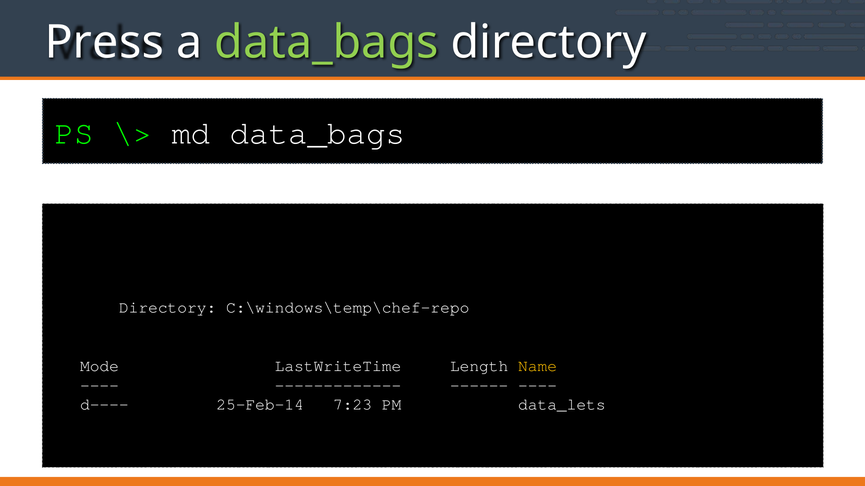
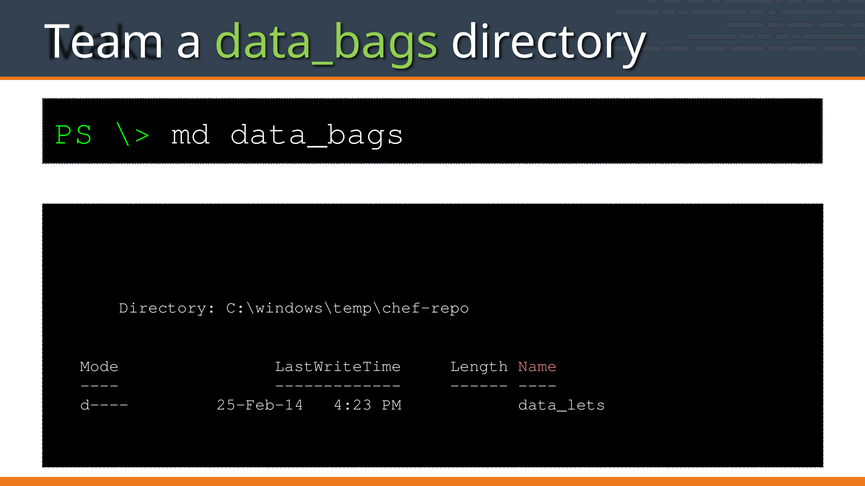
Press: Press -> Team
Name colour: yellow -> pink
7:23: 7:23 -> 4:23
